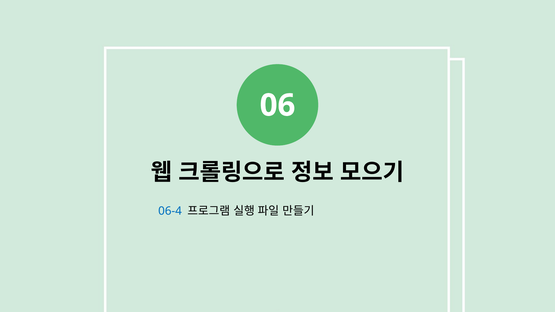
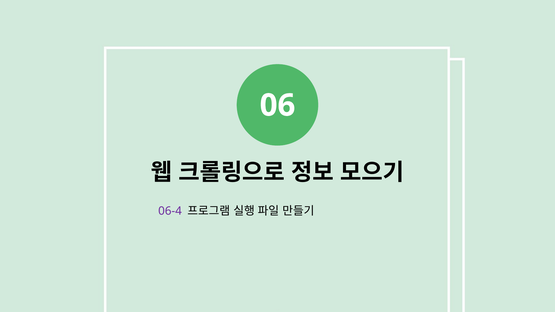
06-4 colour: blue -> purple
